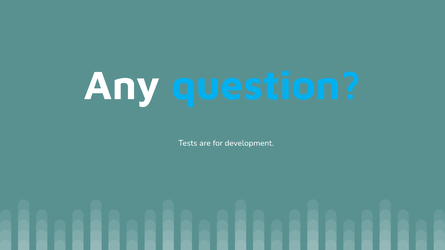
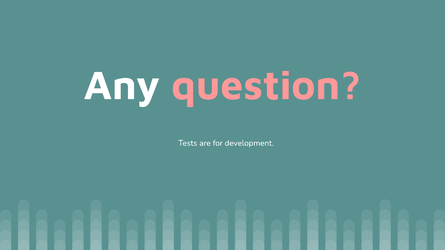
question colour: light blue -> pink
